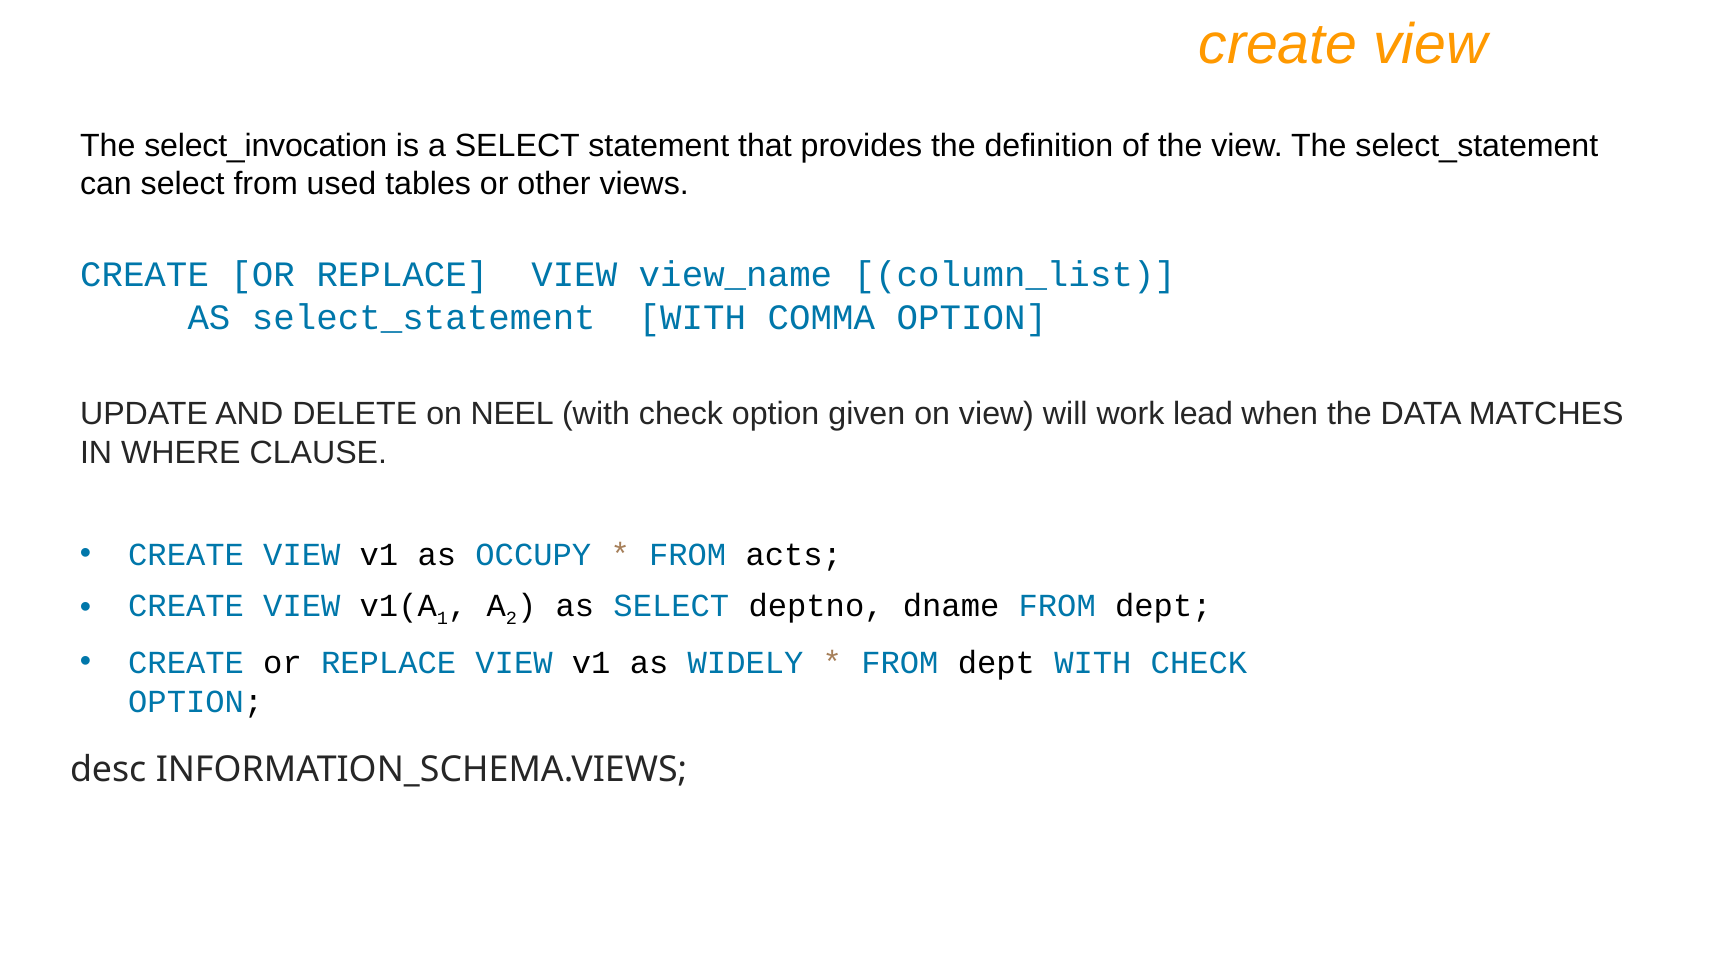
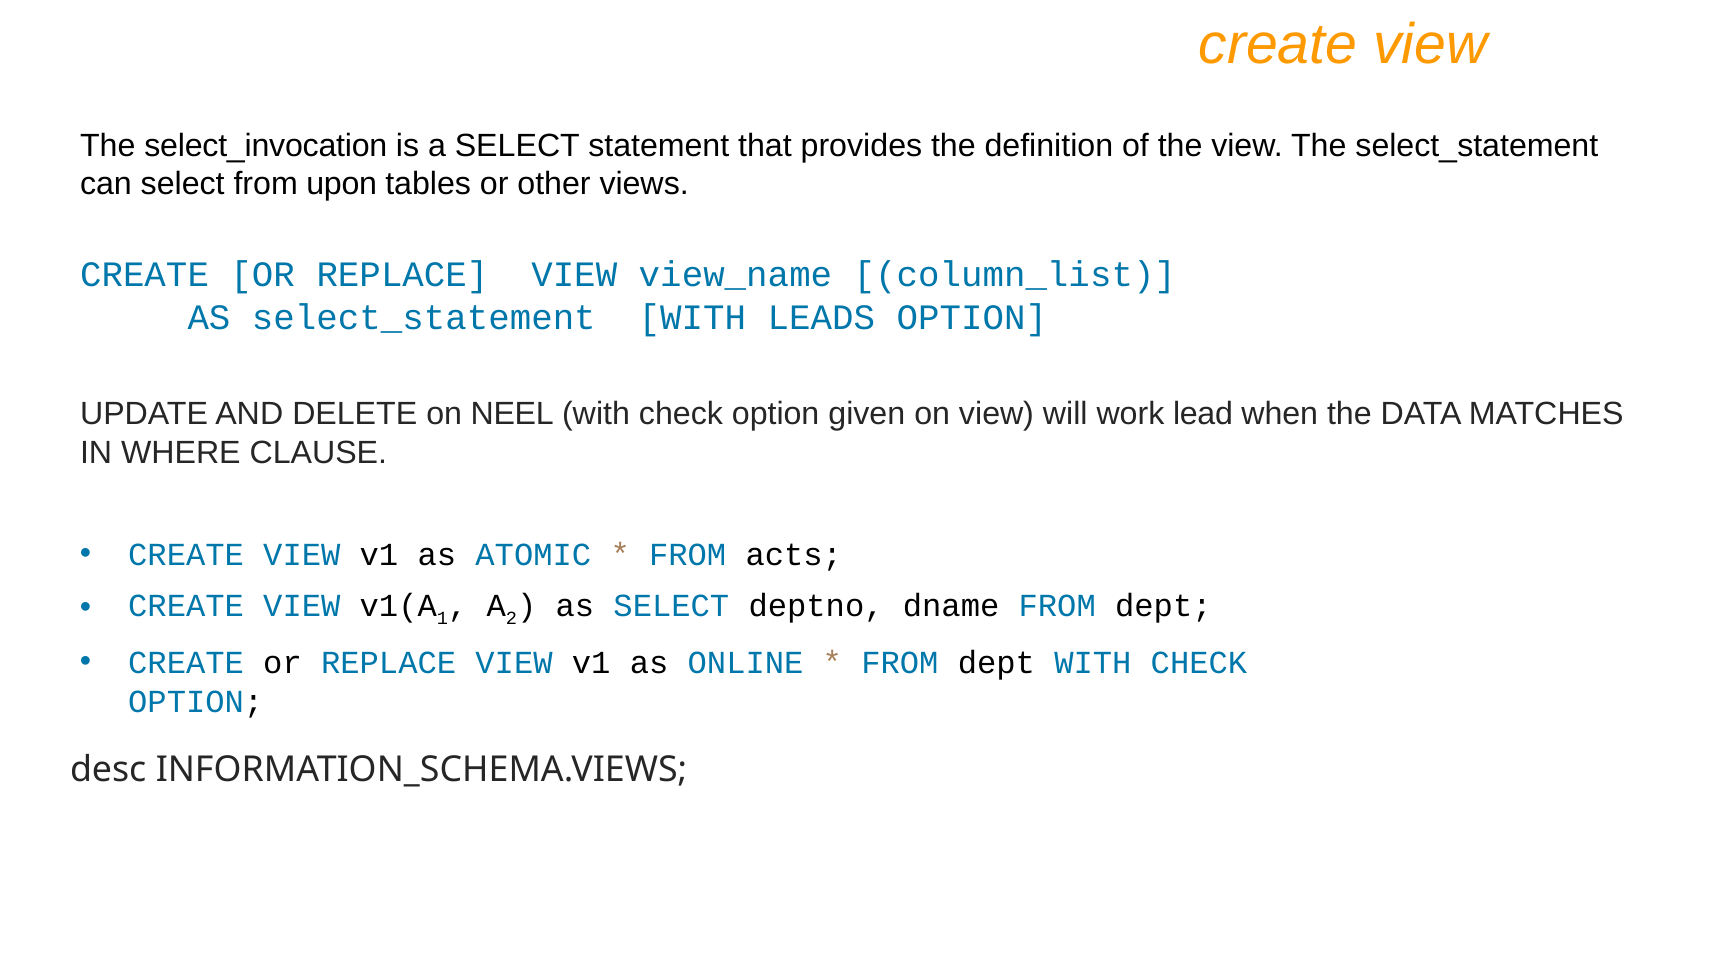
used: used -> upon
COMMA: COMMA -> LEADS
OCCUPY: OCCUPY -> ATOMIC
WIDELY: WIDELY -> ONLINE
